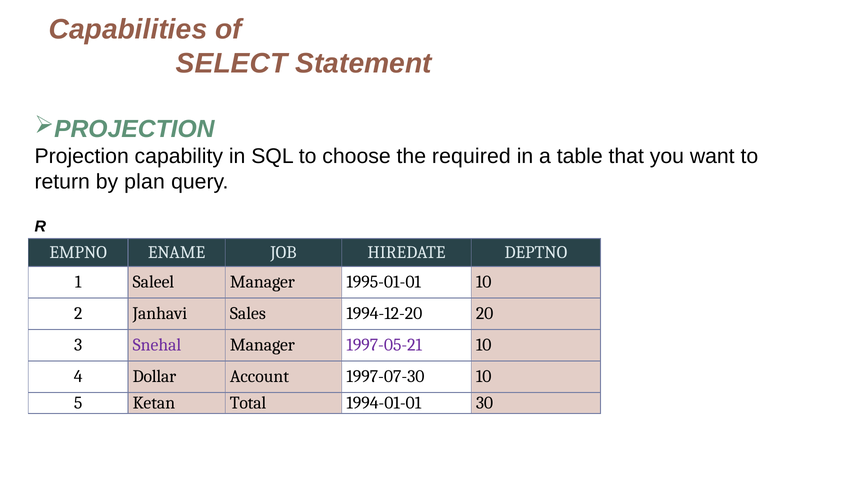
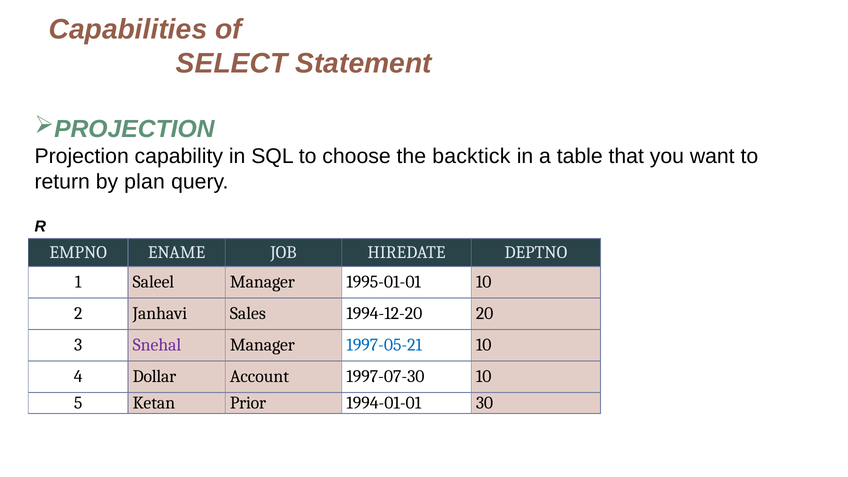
required: required -> backtick
1997-05-21 colour: purple -> blue
Total: Total -> Prior
